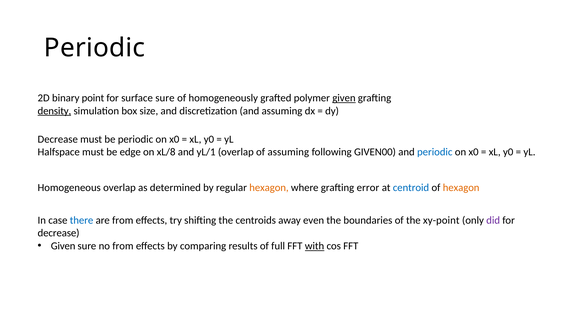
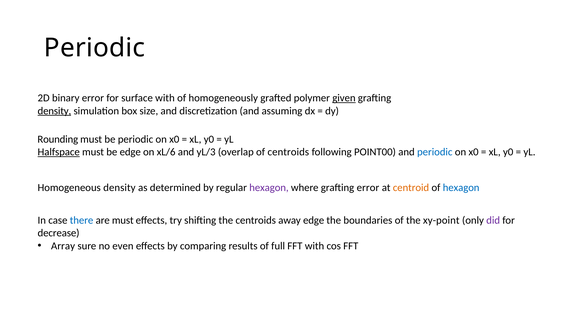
binary point: point -> error
surface sure: sure -> with
Decrease at (58, 139): Decrease -> Rounding
Halfspace underline: none -> present
xL/8: xL/8 -> xL/6
yL/1: yL/1 -> yL/3
of assuming: assuming -> centroids
GIVEN00: GIVEN00 -> POINT00
Homogeneous overlap: overlap -> density
hexagon at (269, 188) colour: orange -> purple
centroid colour: blue -> orange
hexagon at (461, 188) colour: orange -> blue
are from: from -> must
away even: even -> edge
Given at (63, 246): Given -> Array
no from: from -> even
with at (315, 246) underline: present -> none
